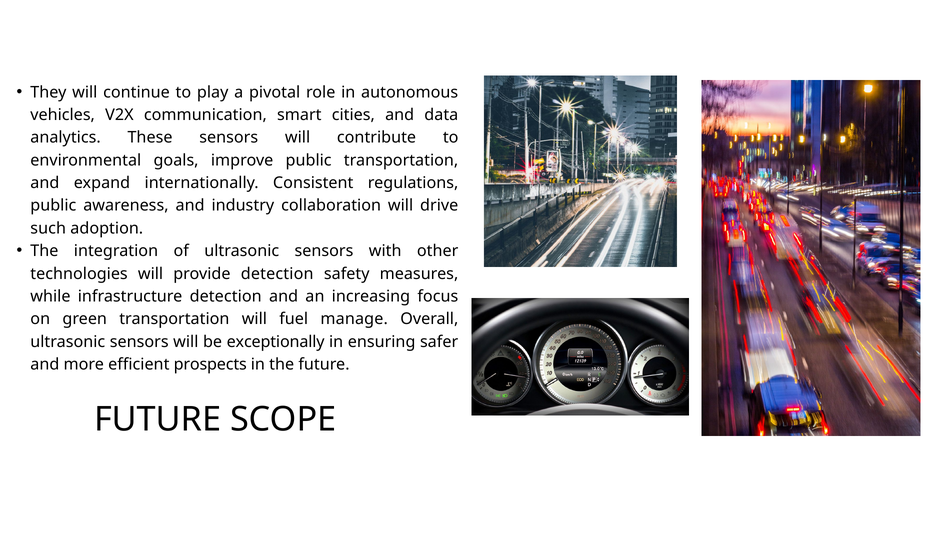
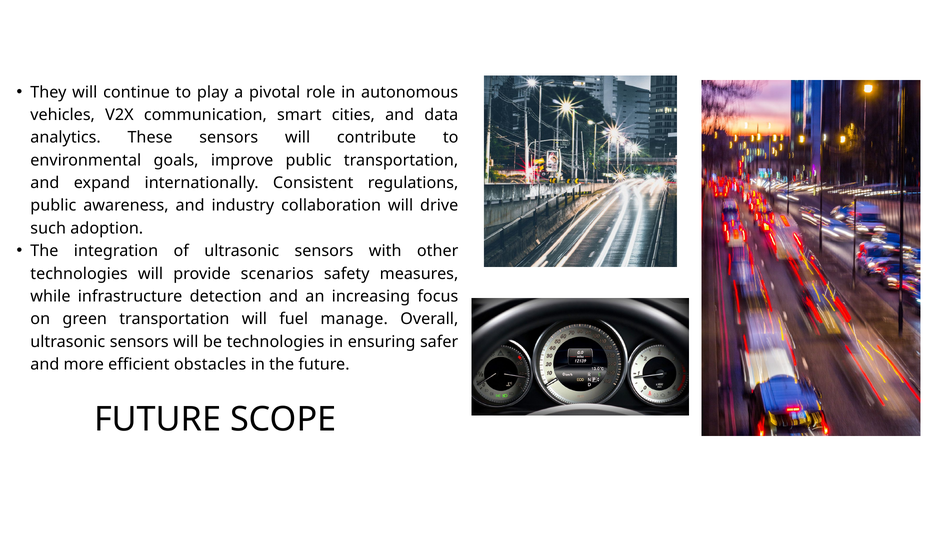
provide detection: detection -> scenarios
be exceptionally: exceptionally -> technologies
prospects: prospects -> obstacles
